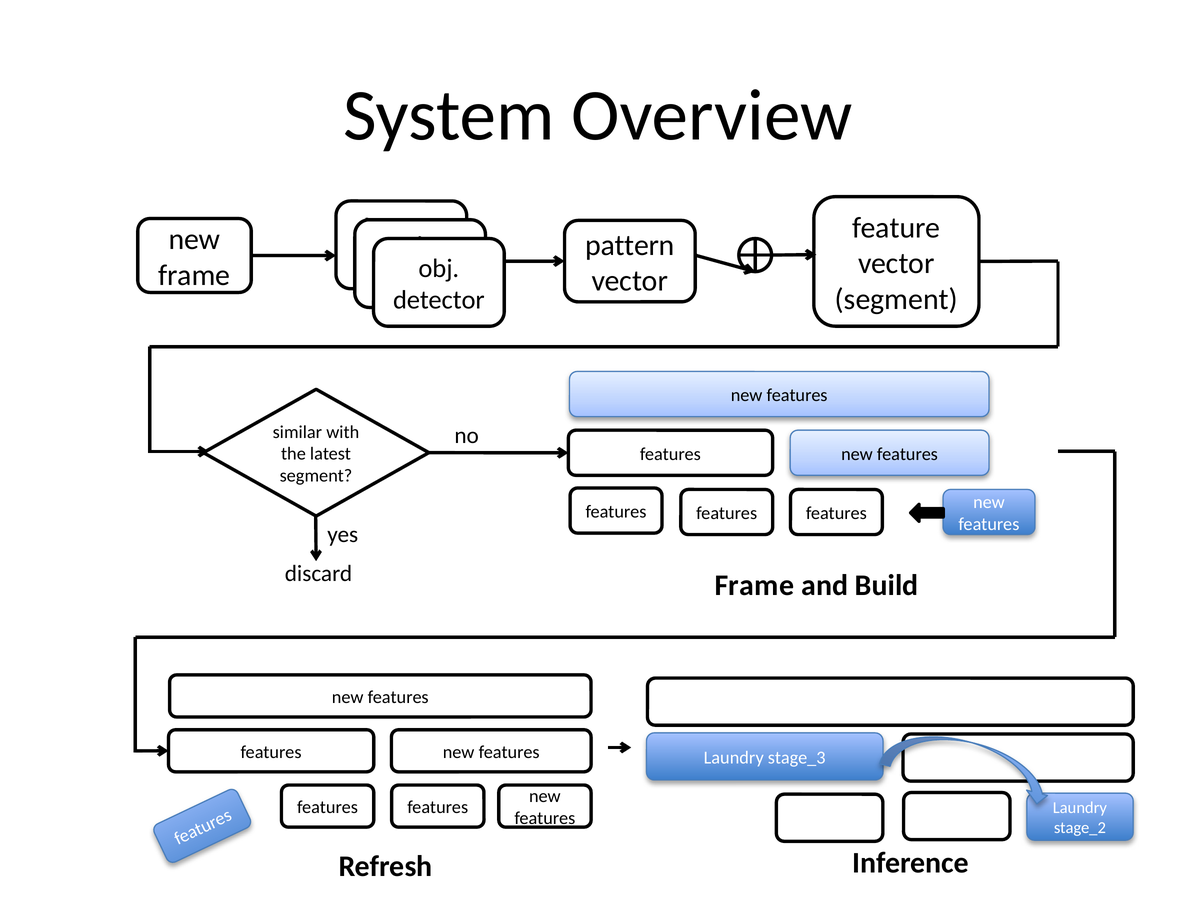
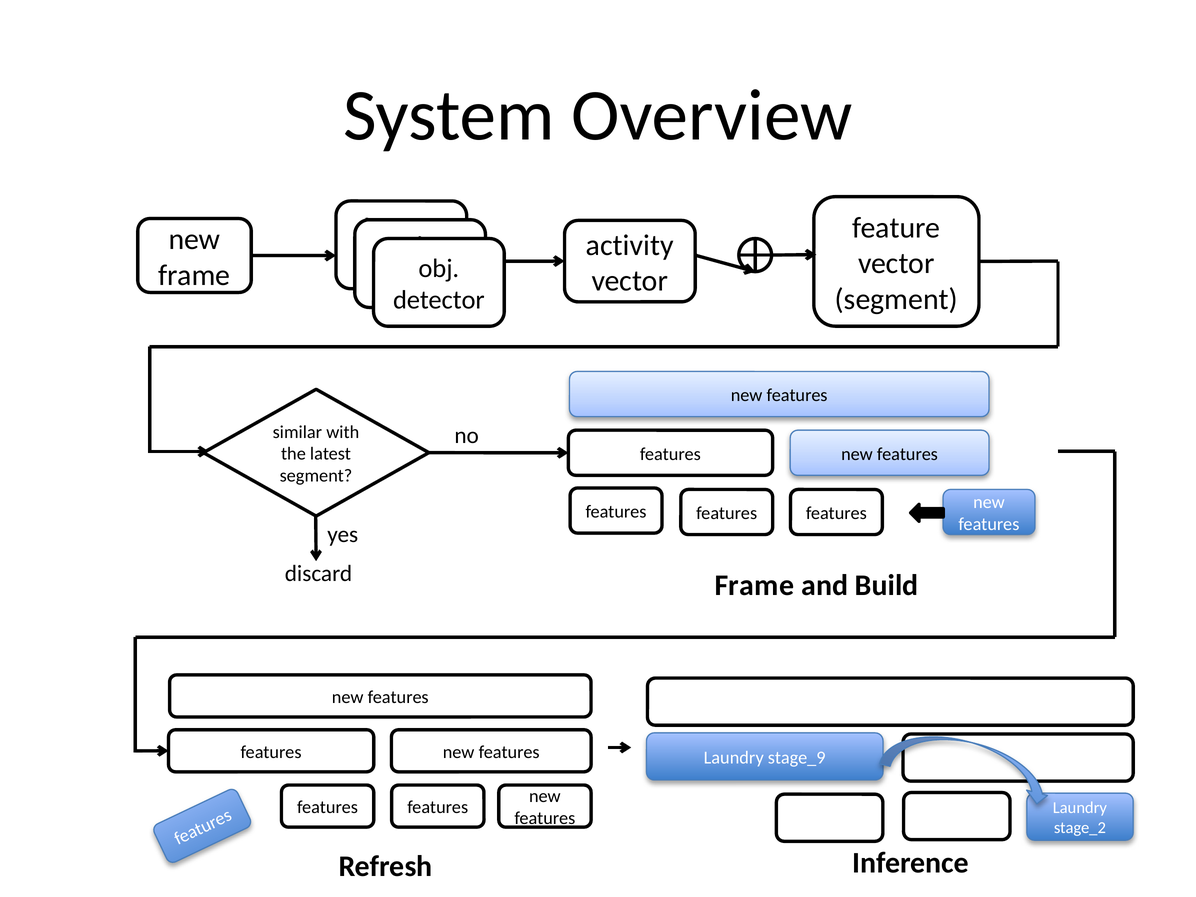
pattern: pattern -> activity
stage_3: stage_3 -> stage_9
